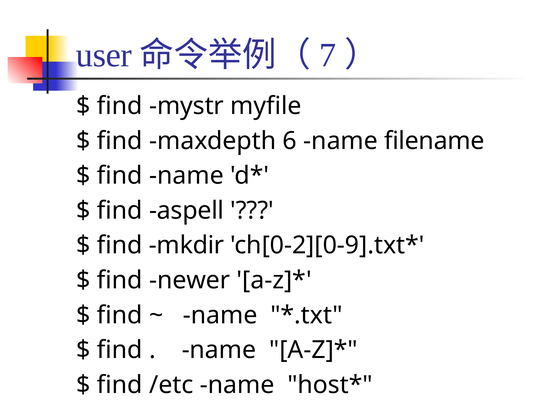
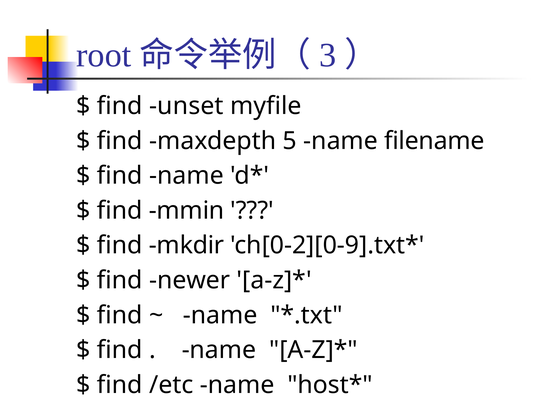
user: user -> root
7: 7 -> 3
mystr: mystr -> unset
6: 6 -> 5
aspell: aspell -> mmin
